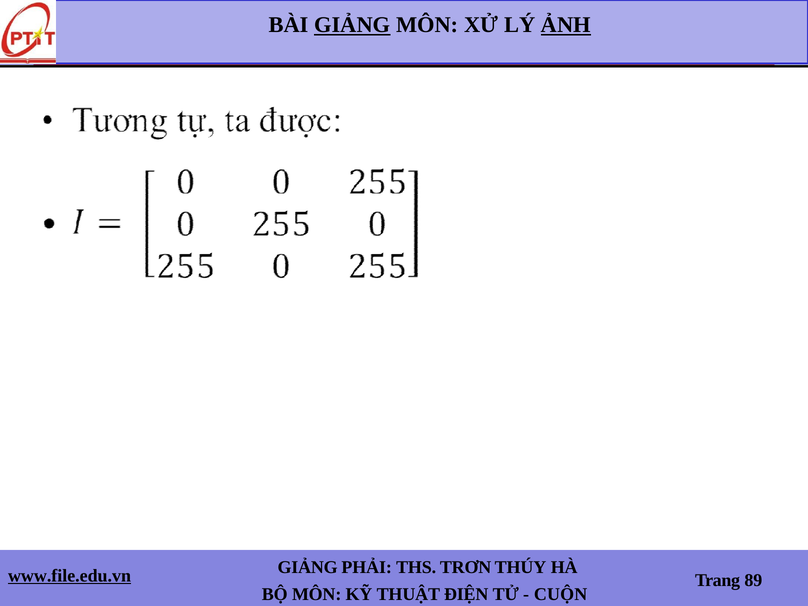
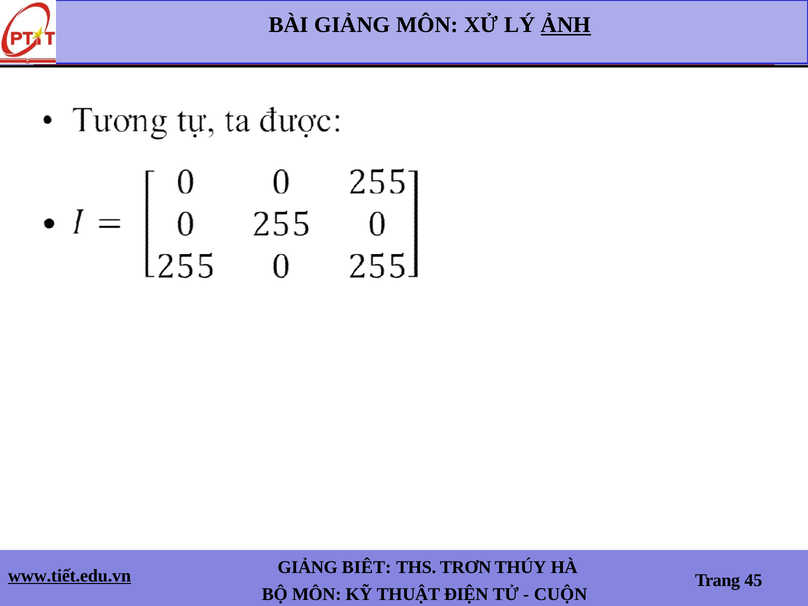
GIẢNG at (352, 25) underline: present -> none
PHẢI: PHẢI -> BIÊT
www.file.edu.vn: www.file.edu.vn -> www.tiết.edu.vn
89: 89 -> 45
